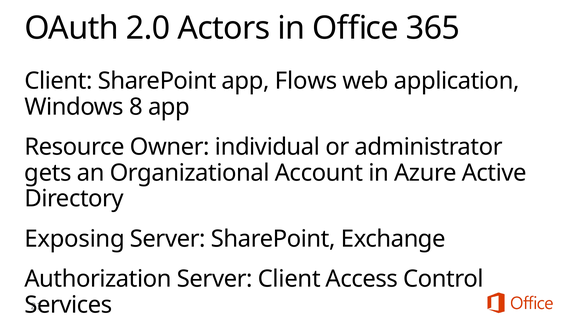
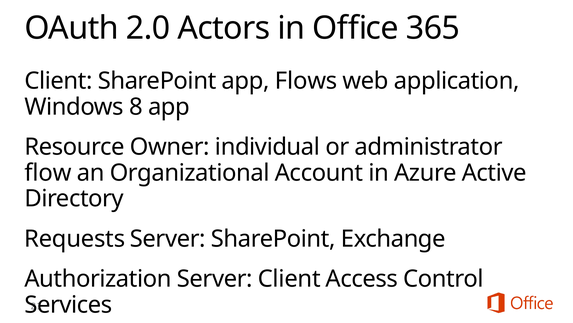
gets: gets -> flow
Exposing: Exposing -> Requests
